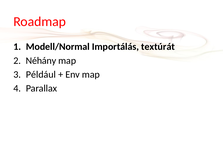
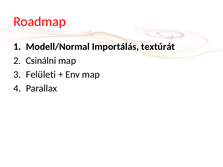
Néhány: Néhány -> Csinálni
Például: Például -> Felületi
